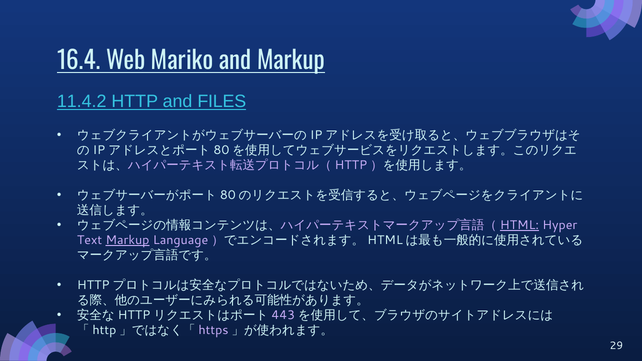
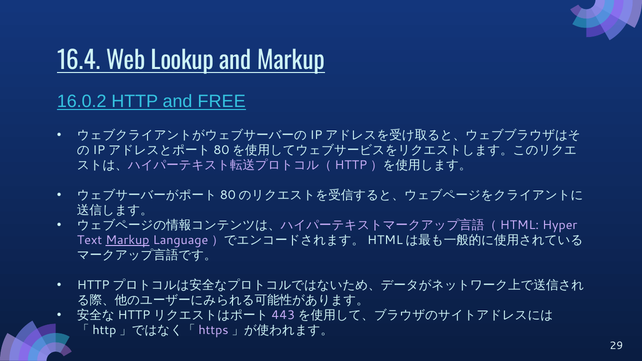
Mariko: Mariko -> Lookup
11.4.2: 11.4.2 -> 16.0.2
FILES: FILES -> FREE
HTML underline: present -> none
